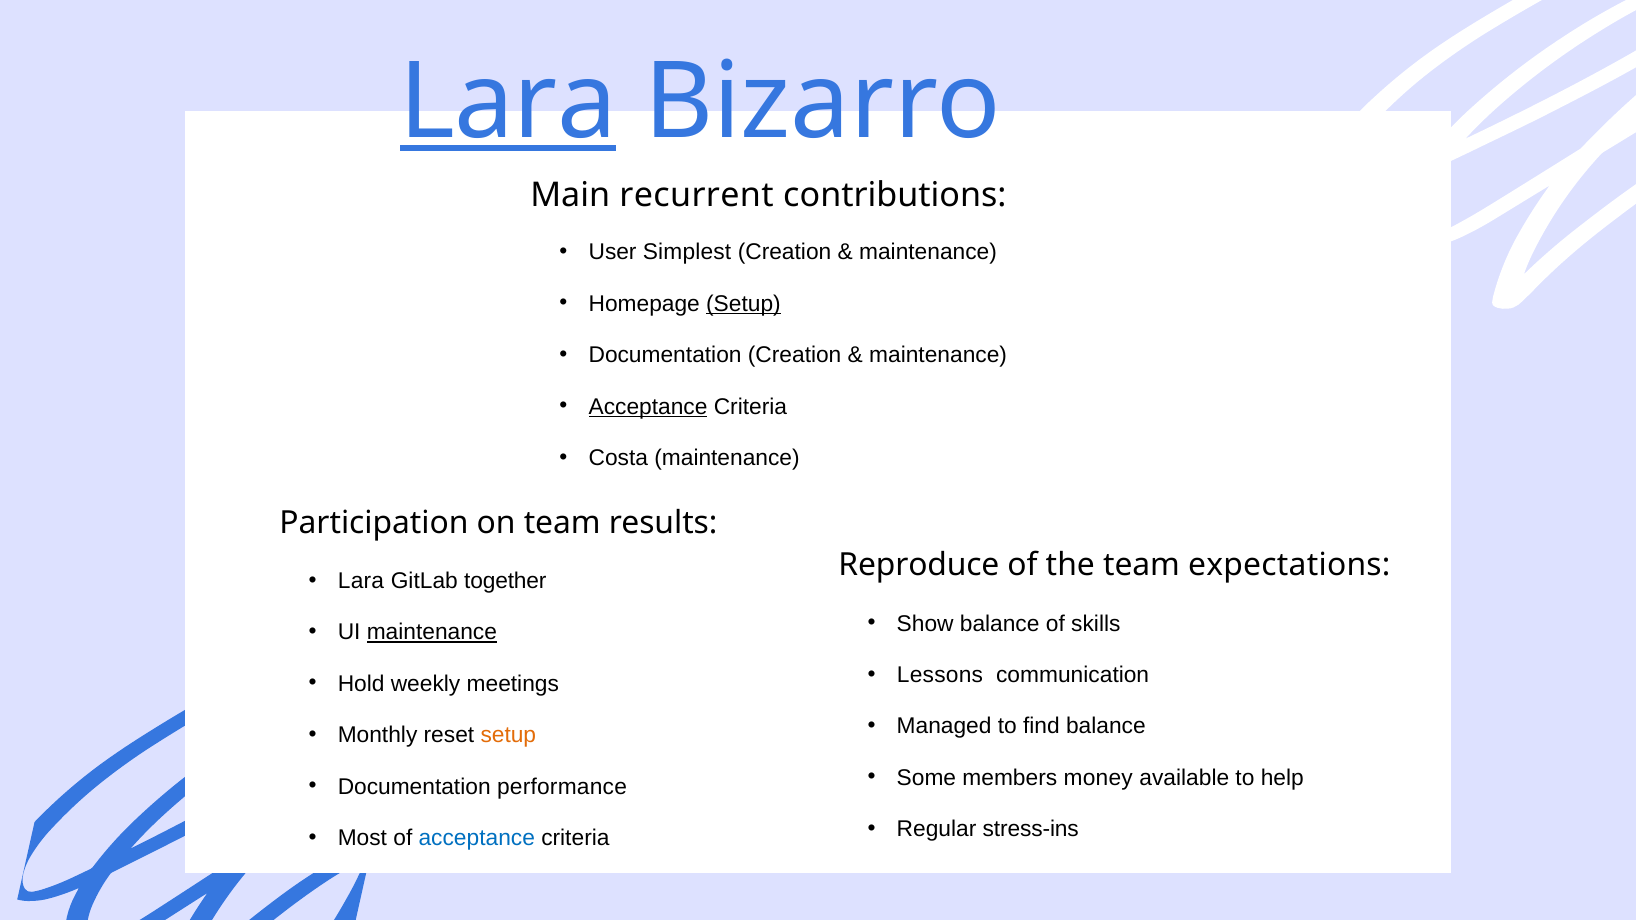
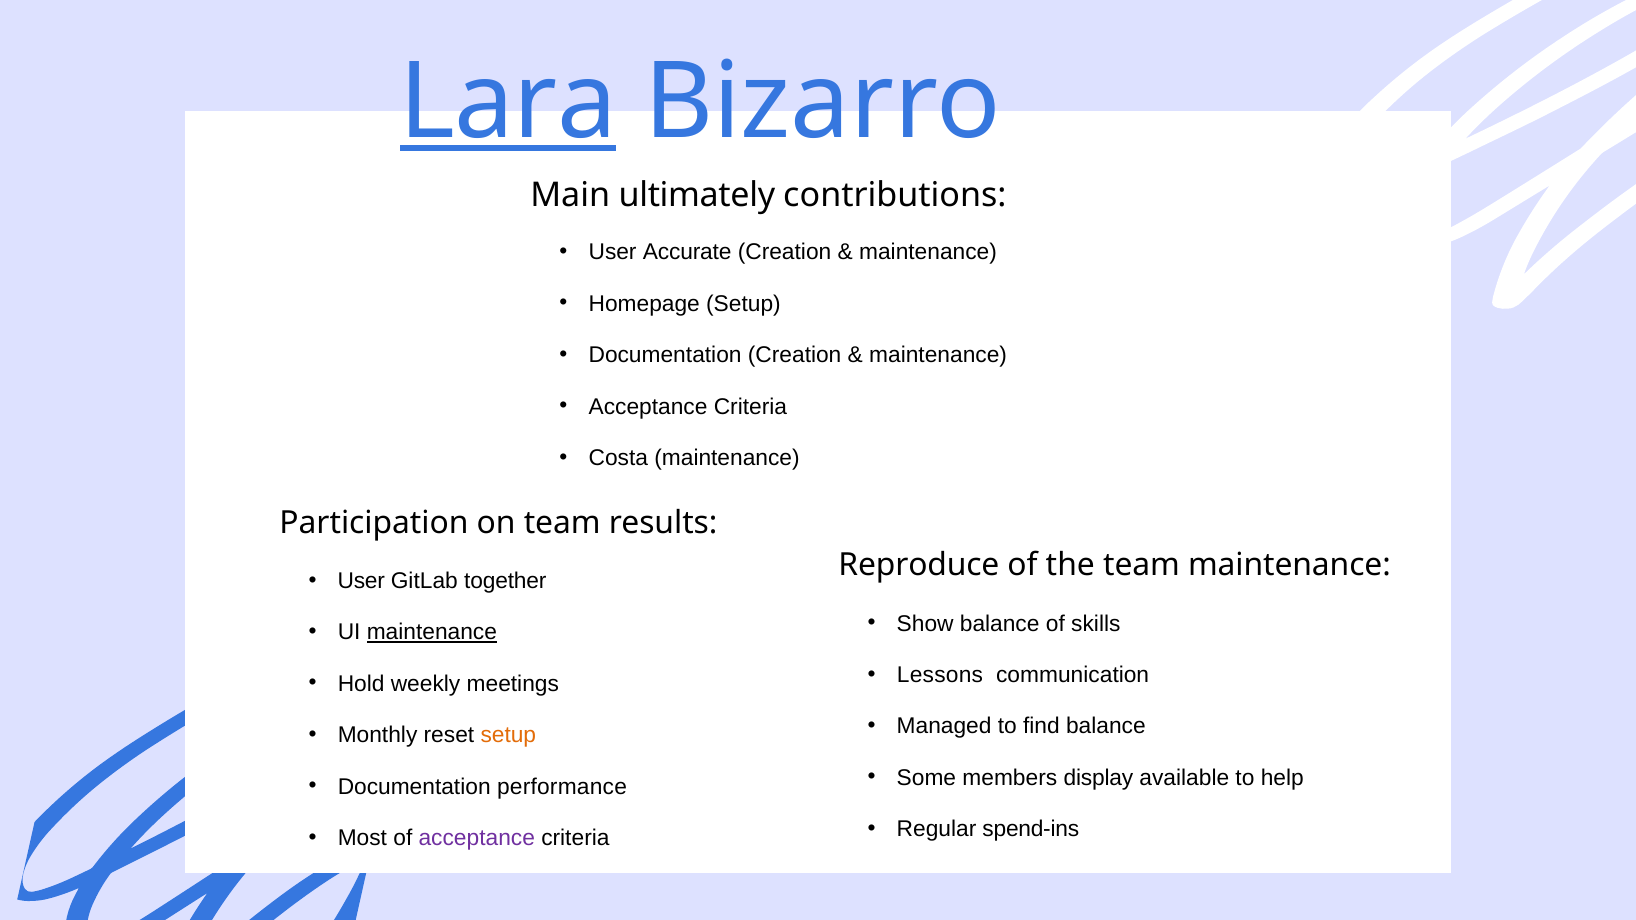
recurrent: recurrent -> ultimately
Simplest: Simplest -> Accurate
Setup at (743, 304) underline: present -> none
Acceptance at (648, 407) underline: present -> none
team expectations: expectations -> maintenance
Lara at (361, 581): Lara -> User
money: money -> display
stress-ins: stress-ins -> spend-ins
acceptance at (477, 838) colour: blue -> purple
